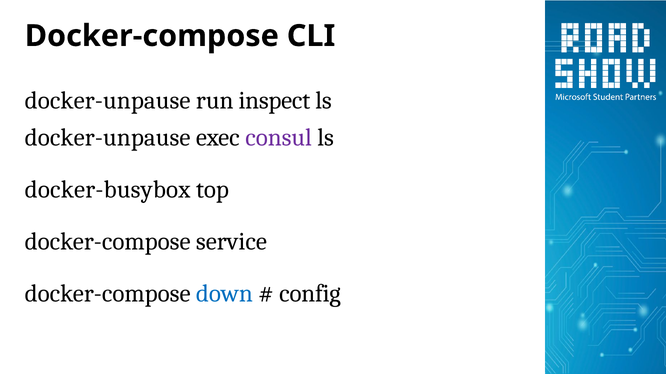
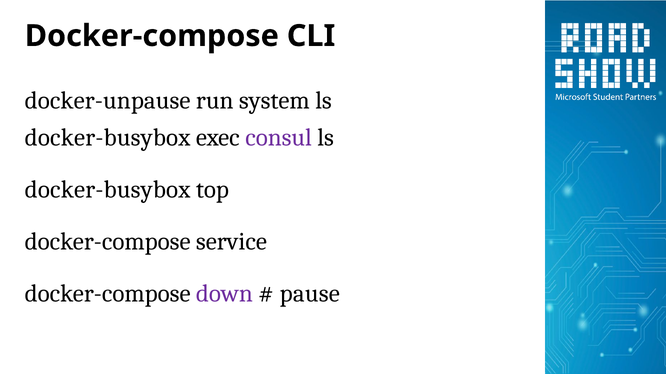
inspect: inspect -> system
docker-unpause at (108, 138): docker-unpause -> docker-busybox
down colour: blue -> purple
config: config -> pause
